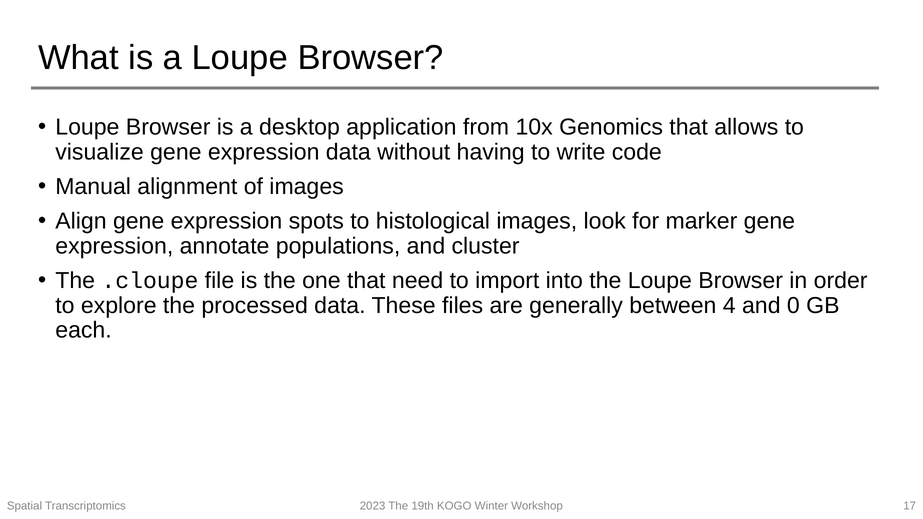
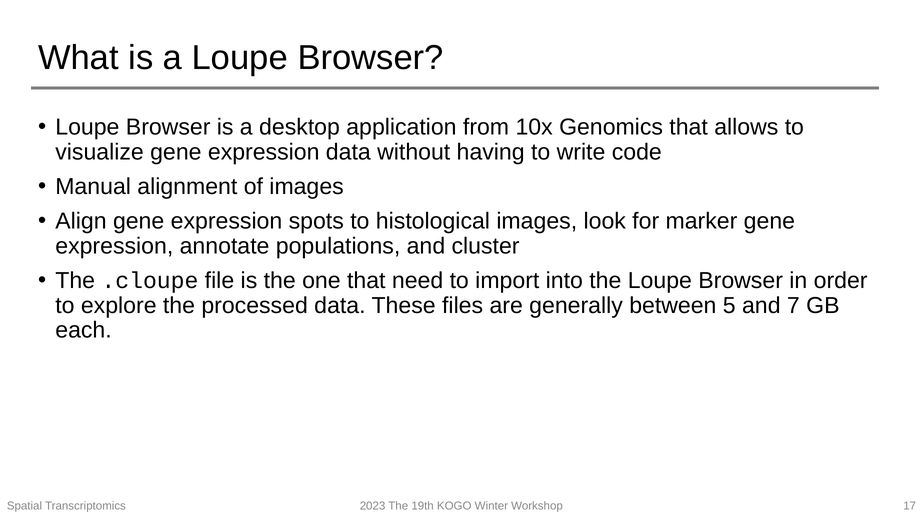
4: 4 -> 5
0: 0 -> 7
